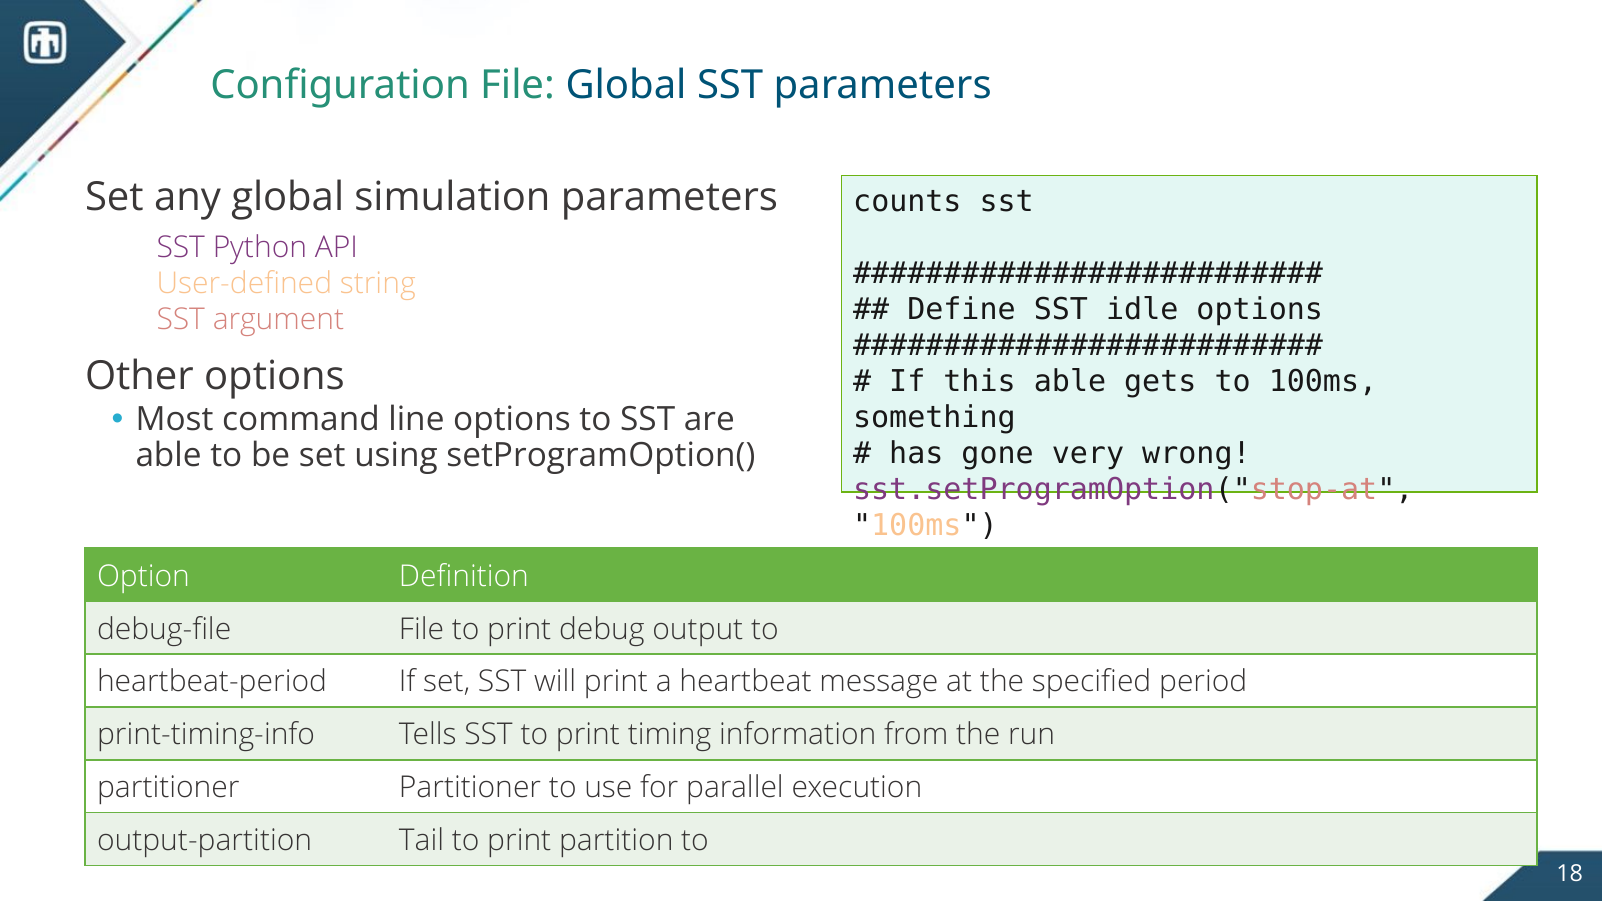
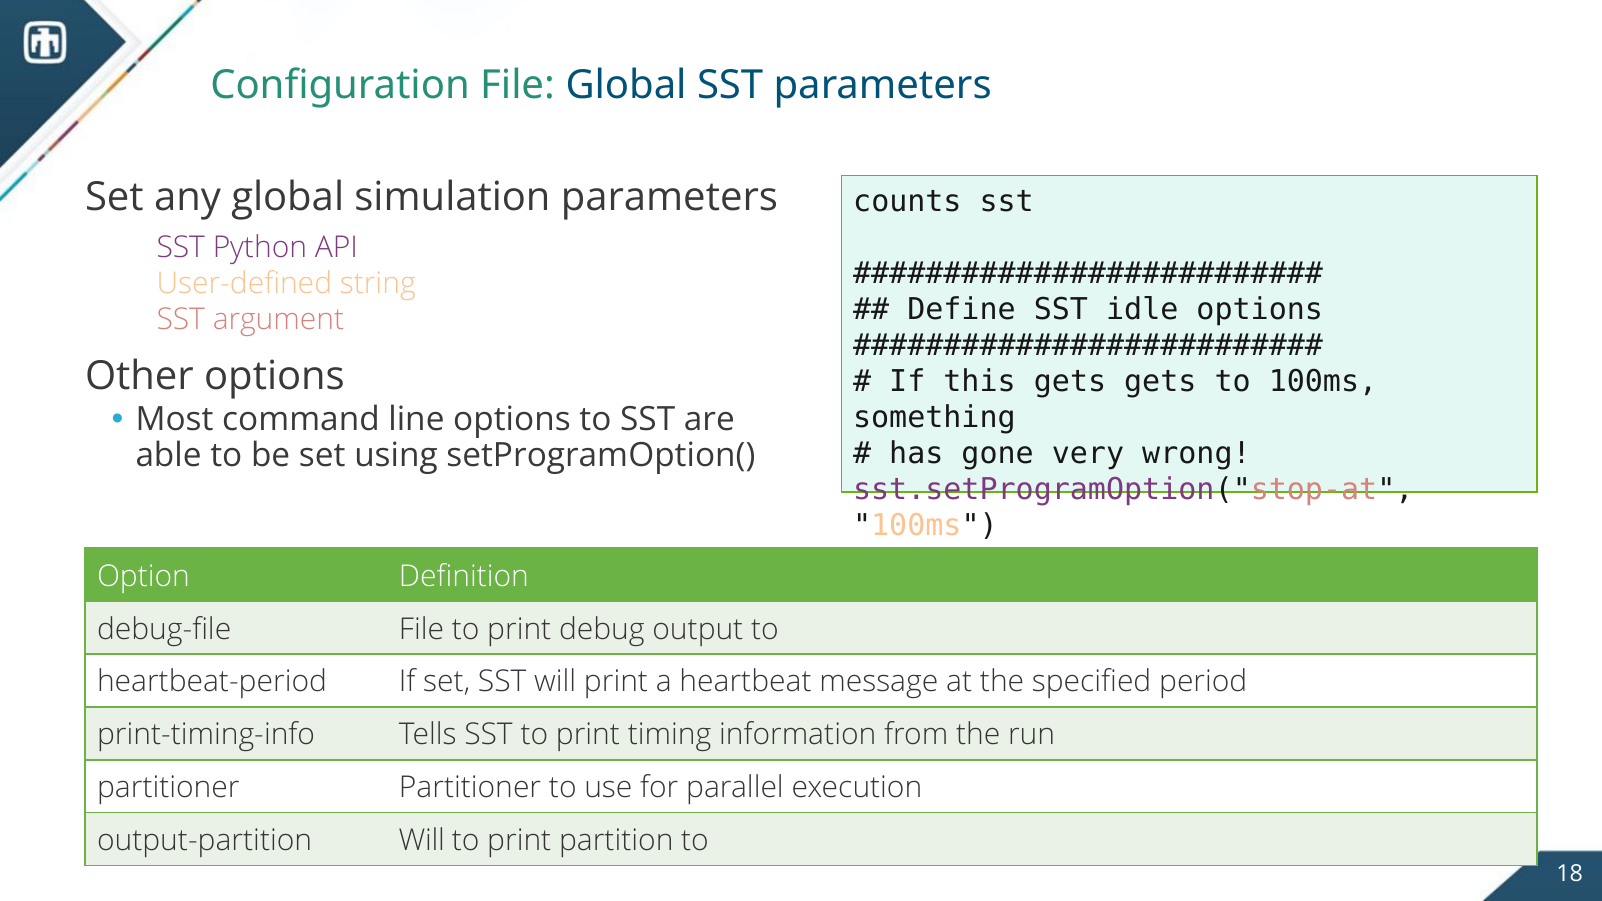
this able: able -> gets
output-partition Tail: Tail -> Will
